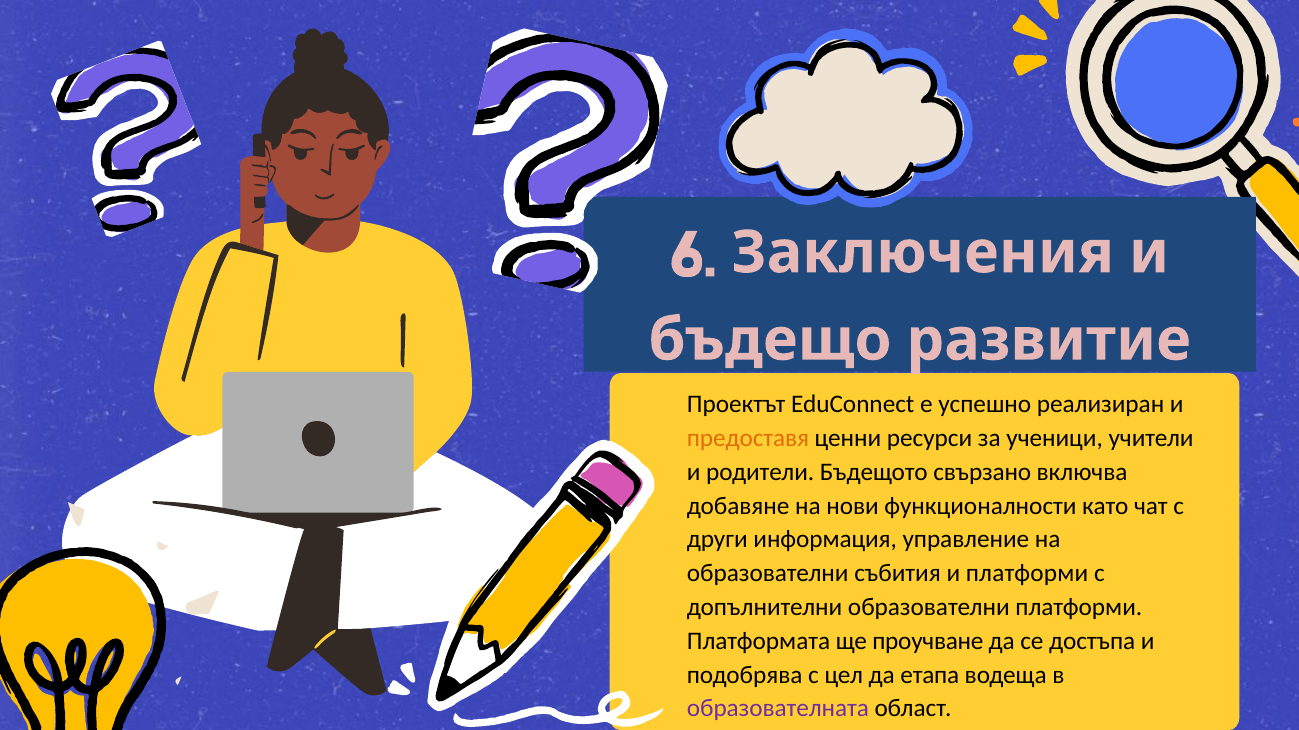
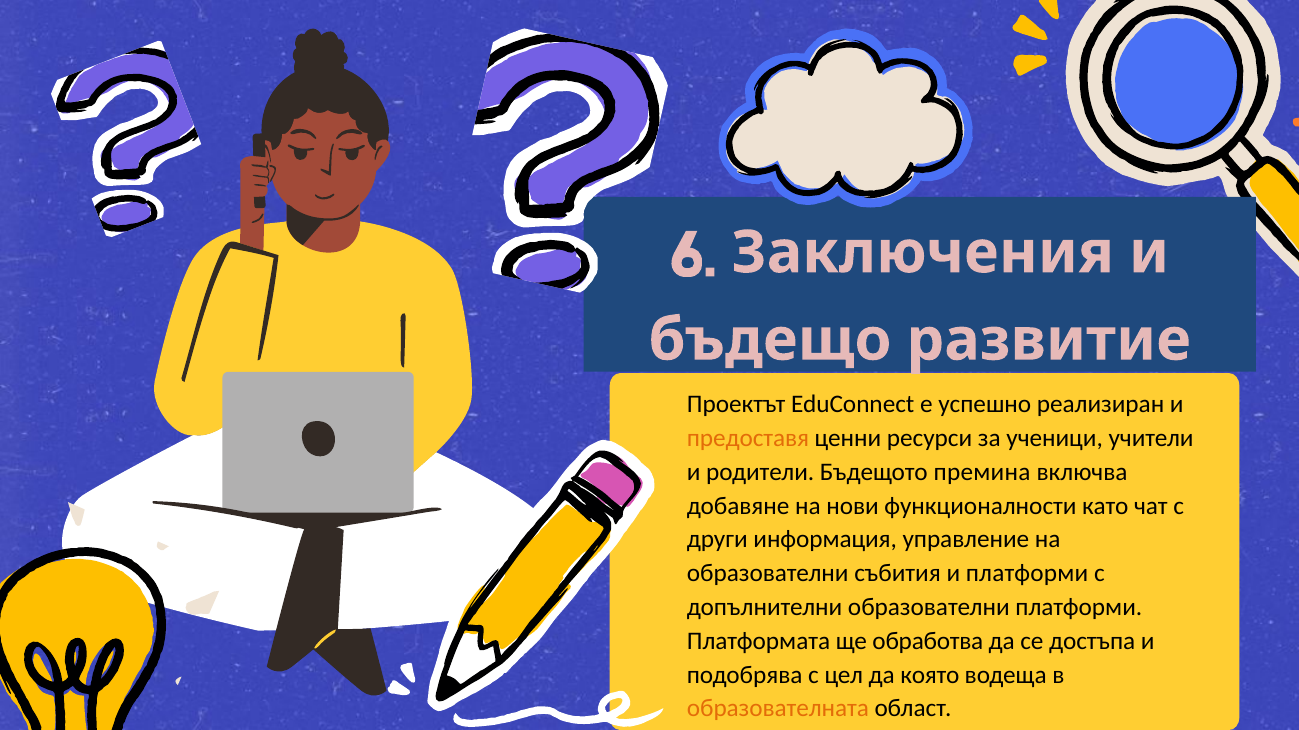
свързано: свързано -> премина
проучване: проучване -> обработва
етапа: етапа -> която
образователната colour: purple -> orange
